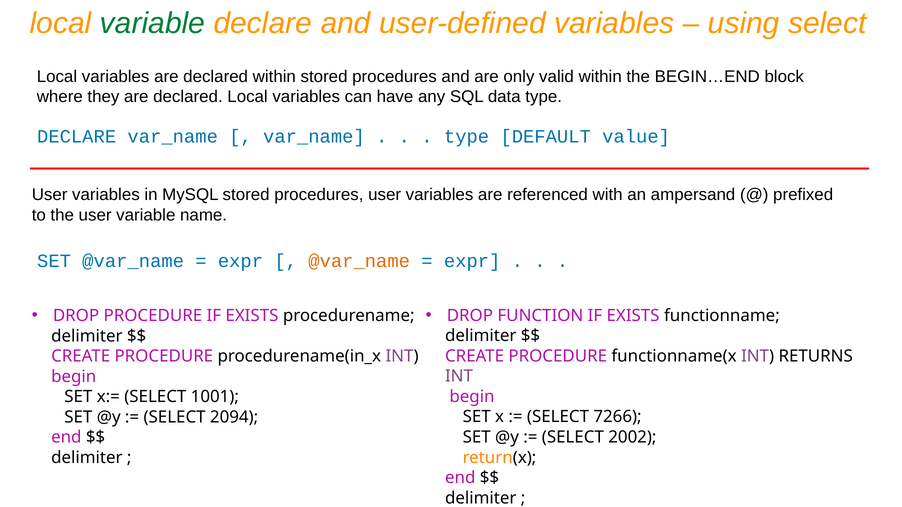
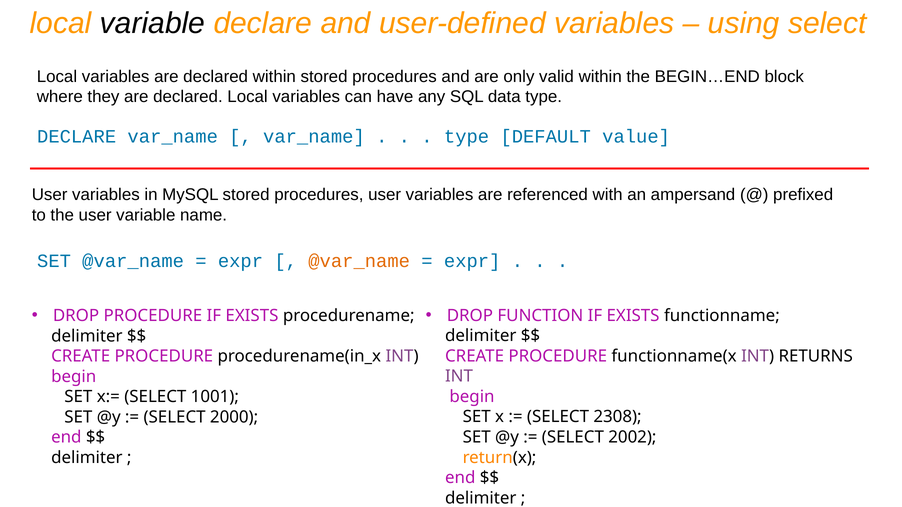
variable at (153, 23) colour: green -> black
7266: 7266 -> 2308
2094: 2094 -> 2000
